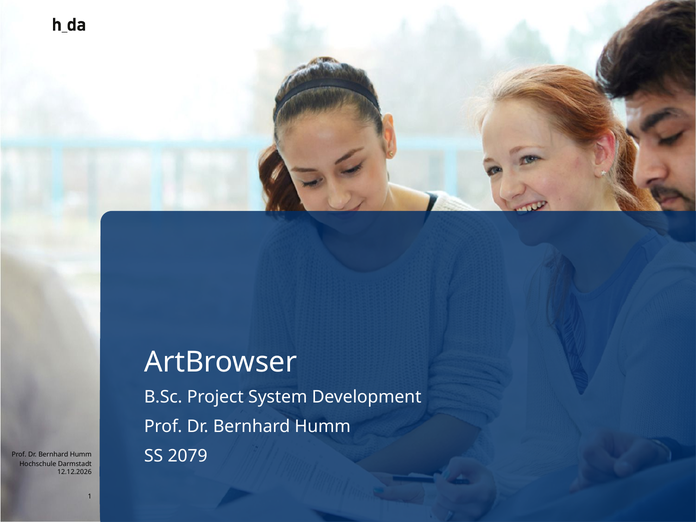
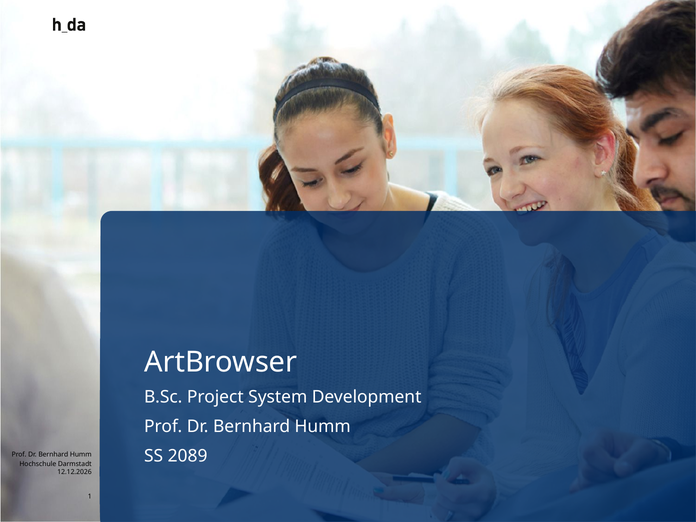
2079: 2079 -> 2089
